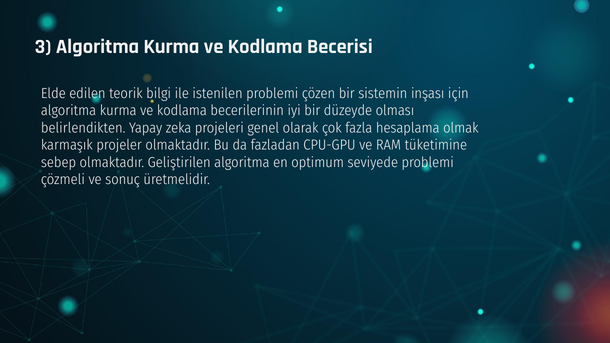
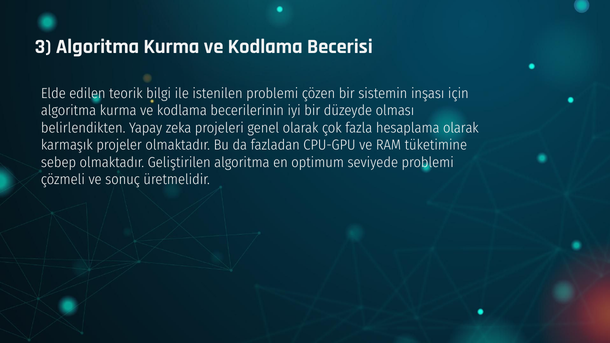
hesaplama olmak: olmak -> olarak
